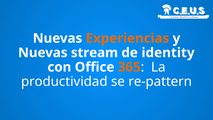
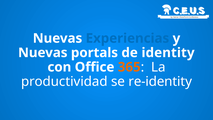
Experiencias colour: orange -> blue
stream: stream -> portals
re-pattern: re-pattern -> re-identity
